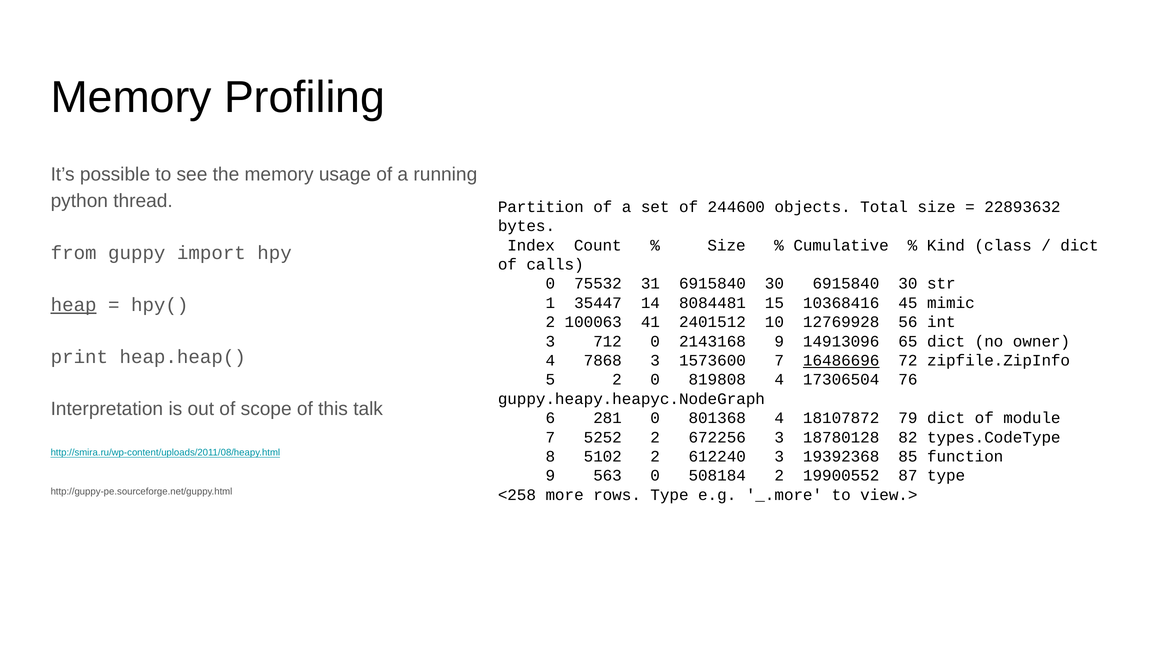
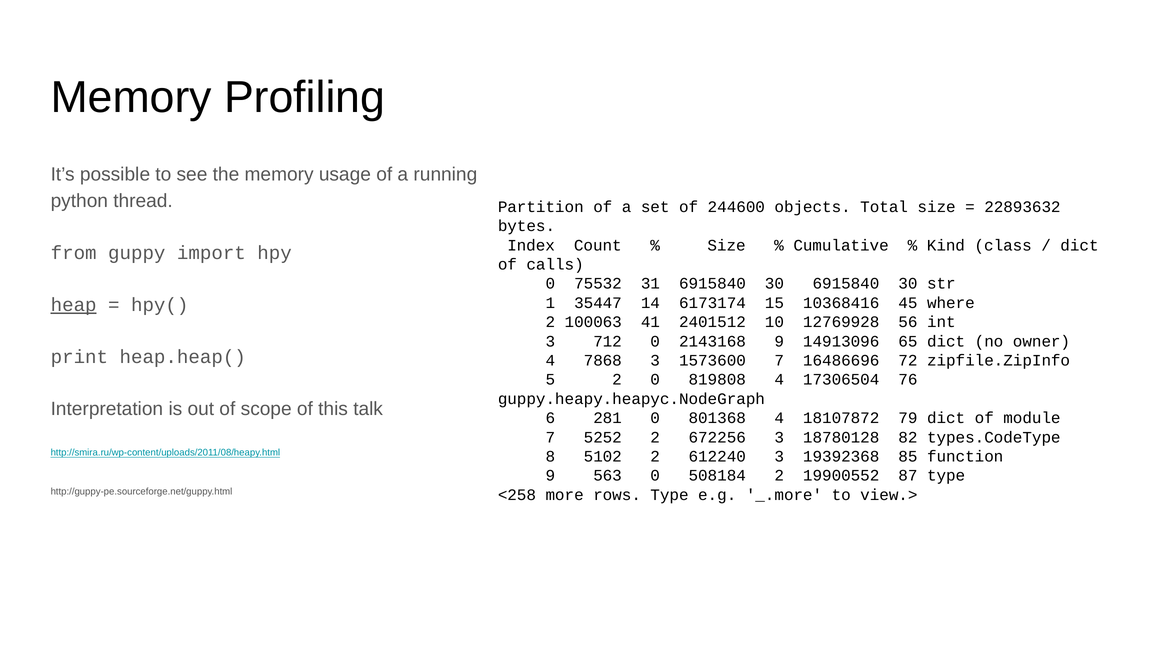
8084481: 8084481 -> 6173174
mimic: mimic -> where
16486696 underline: present -> none
